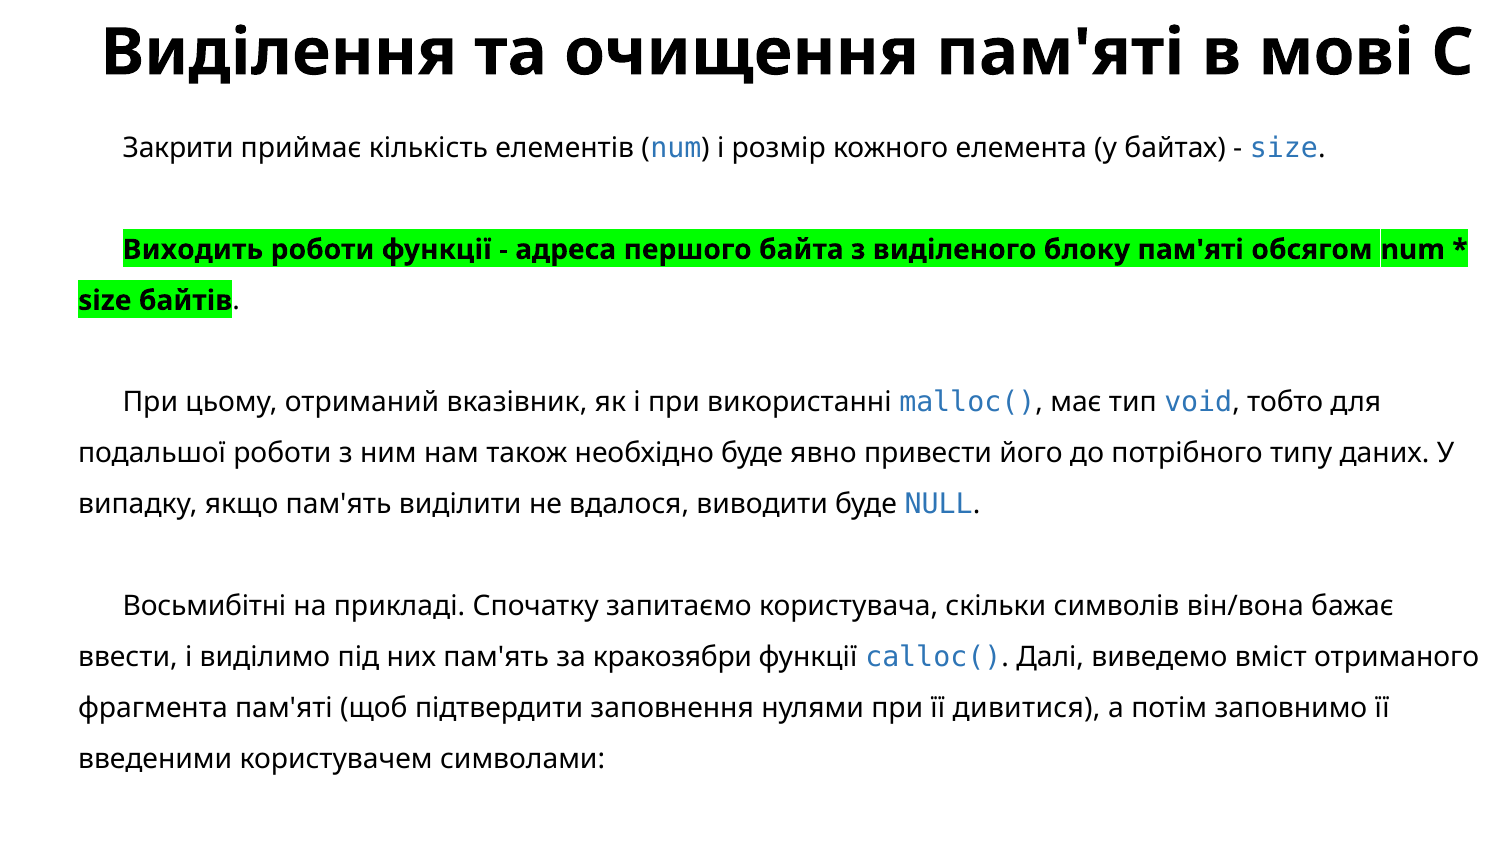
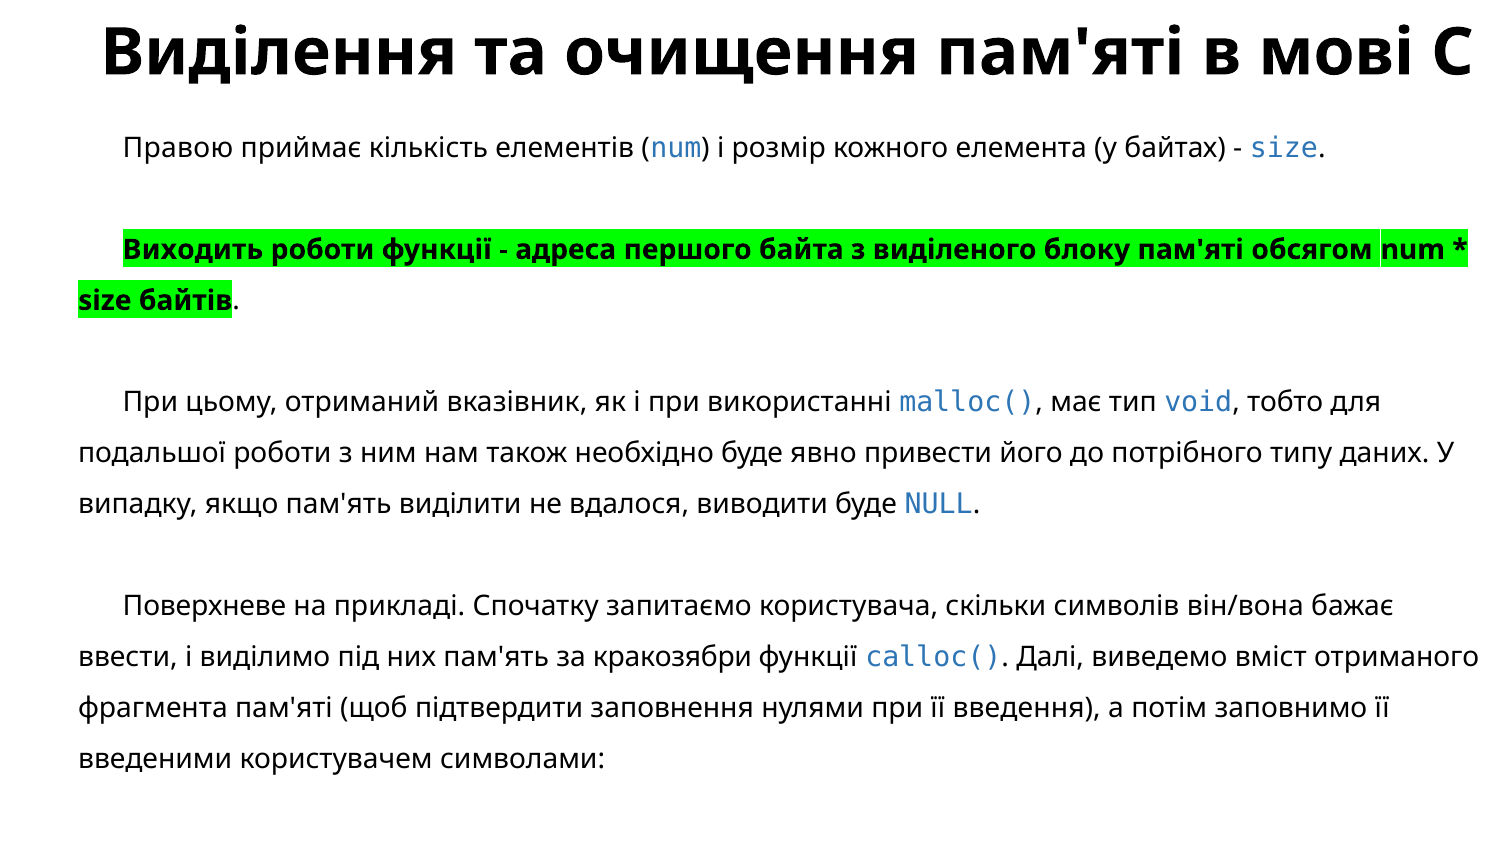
Закрити: Закрити -> Правою
Восьмибітні: Восьмибітні -> Поверхневе
дивитися: дивитися -> введення
